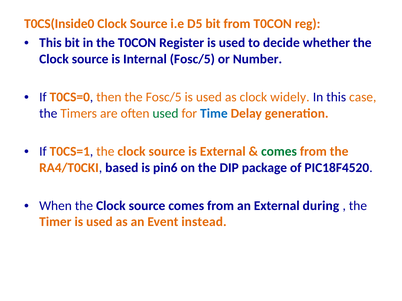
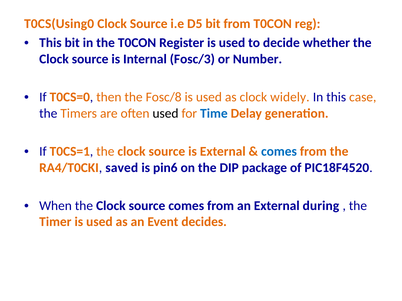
T0CS(Inside0: T0CS(Inside0 -> T0CS(Using0
Internal Fosc/5: Fosc/5 -> Fosc/3
the Fosc/5: Fosc/5 -> Fosc/8
used at (166, 113) colour: green -> black
comes at (279, 152) colour: green -> blue
based: based -> saved
instead: instead -> decides
